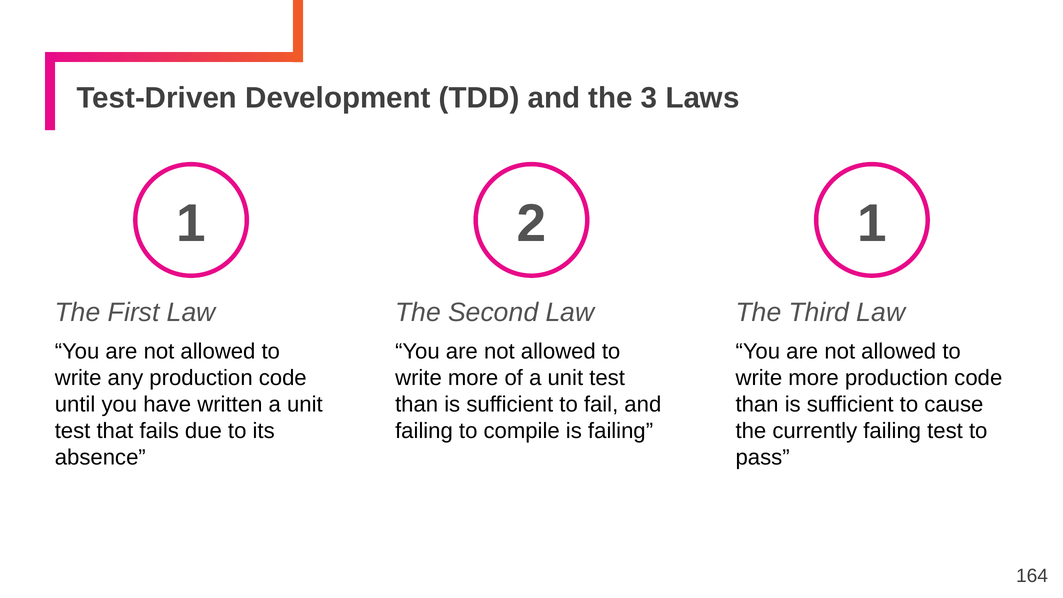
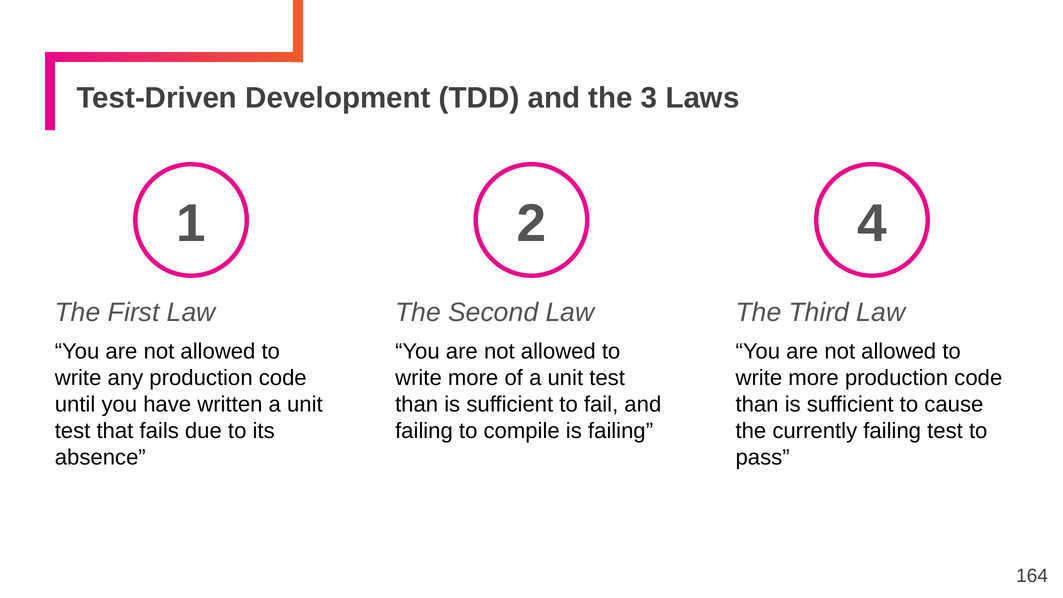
2 1: 1 -> 4
